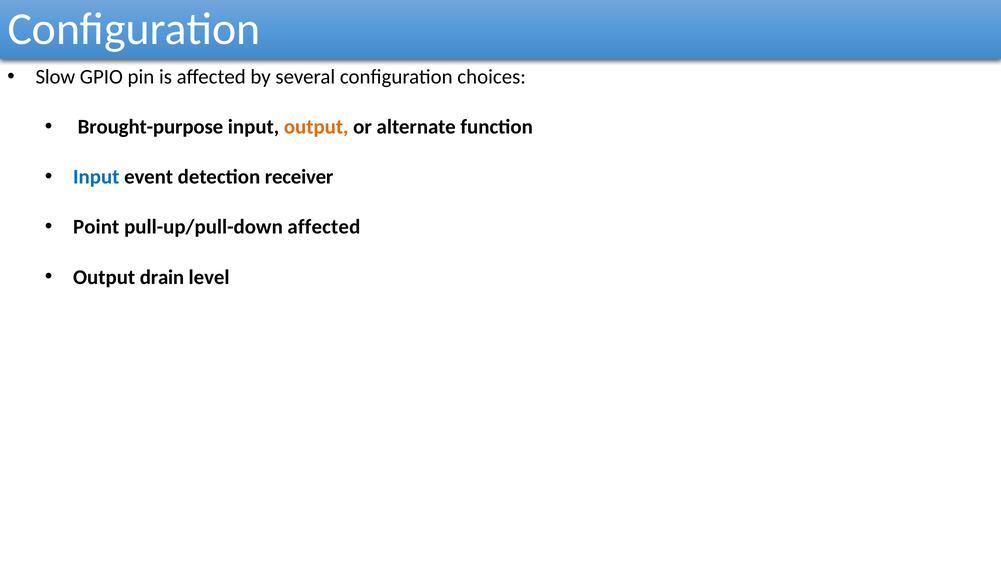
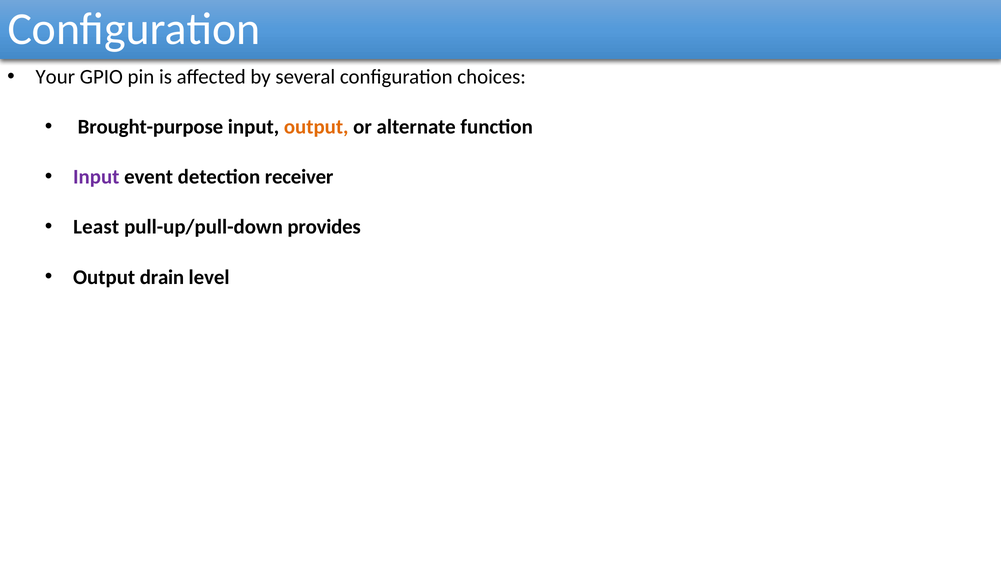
Slow: Slow -> Your
Input at (96, 177) colour: blue -> purple
Point: Point -> Least
pull-up/pull-down affected: affected -> provides
